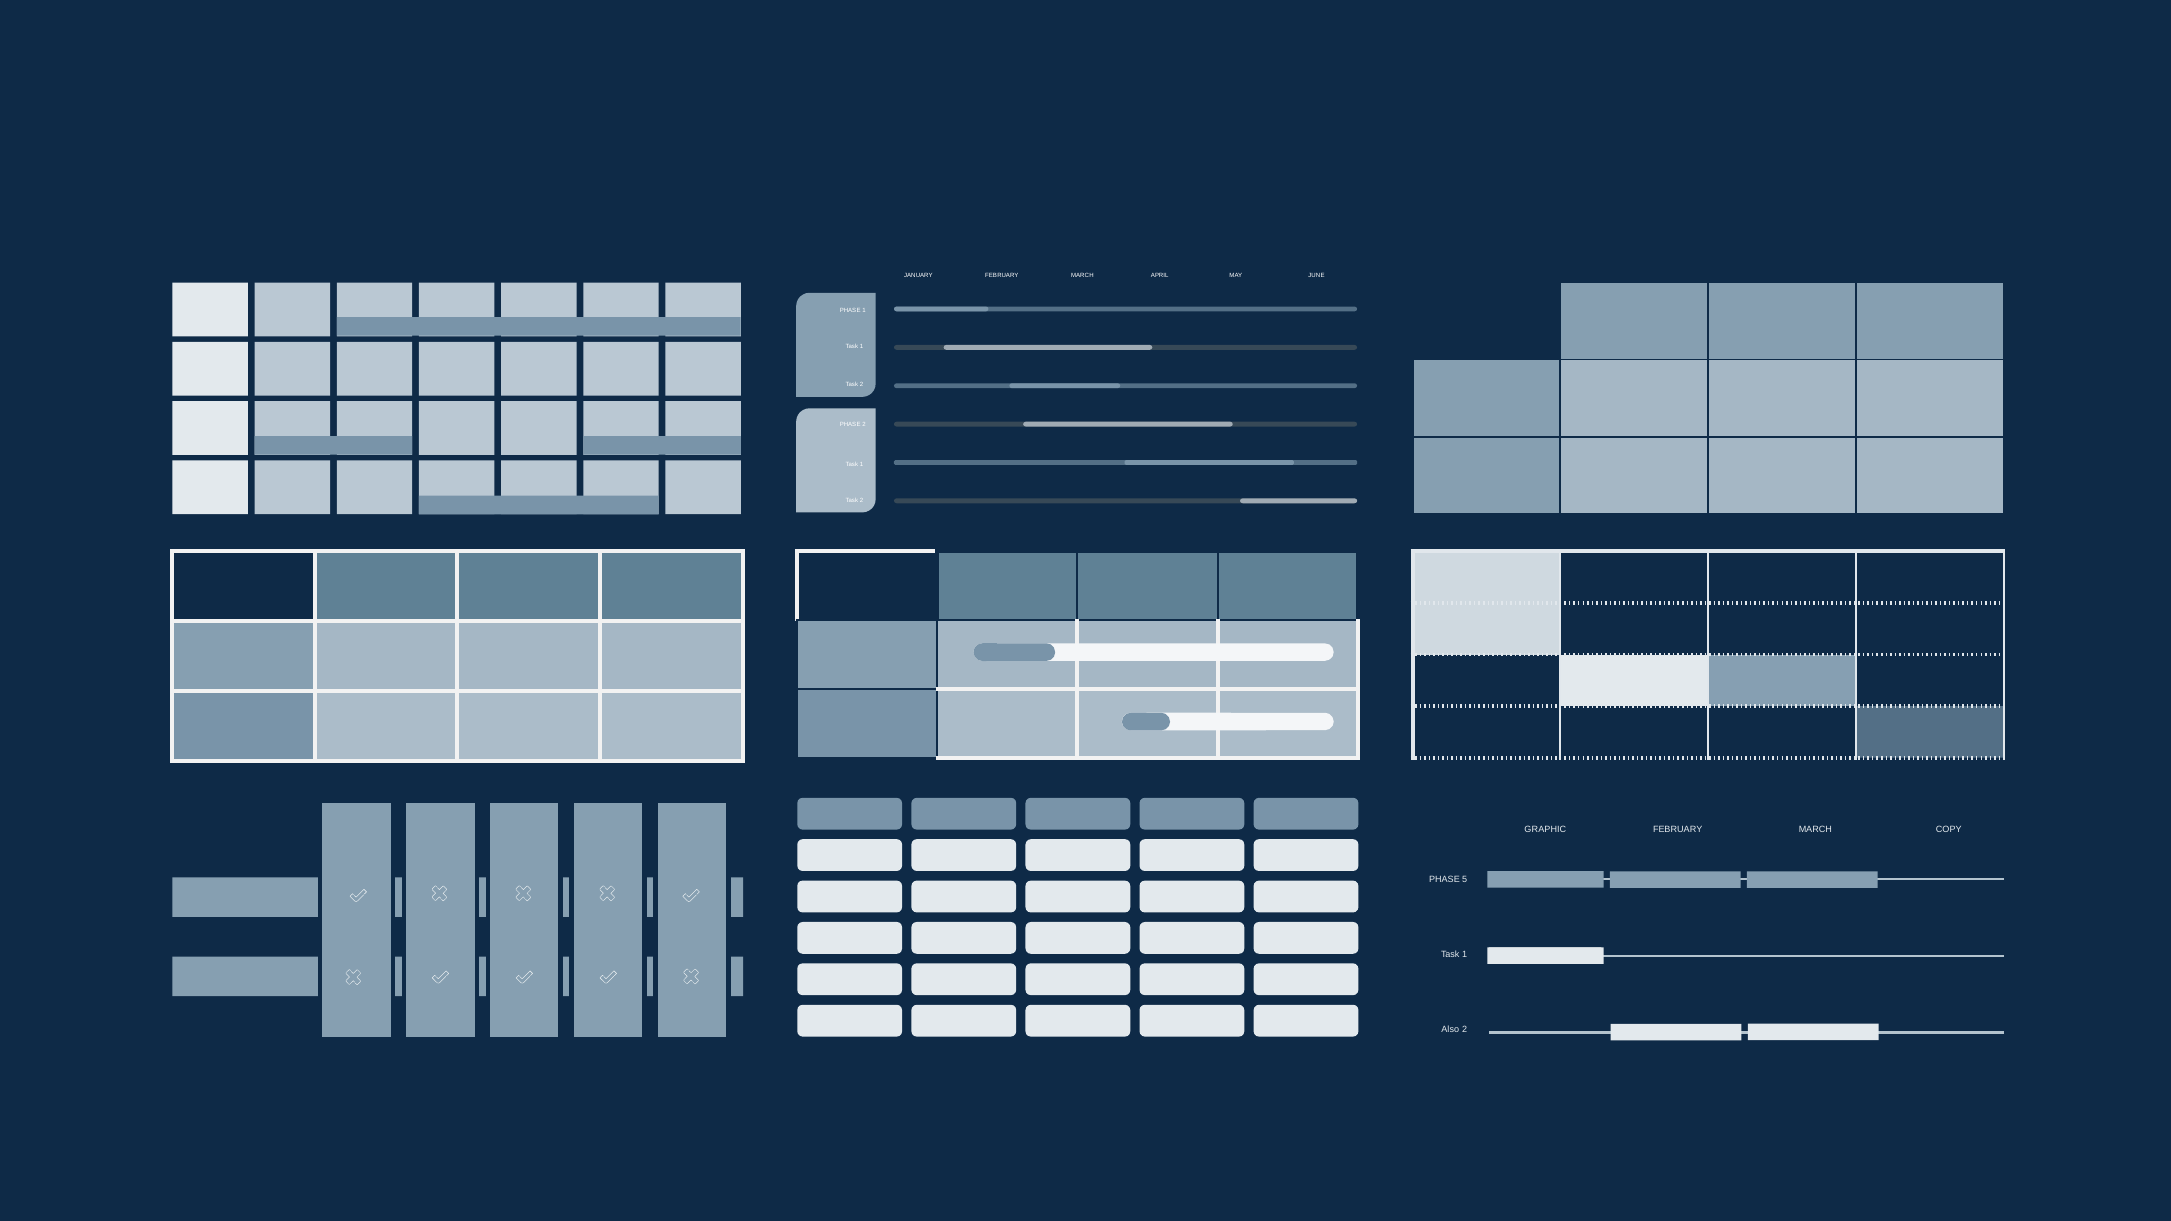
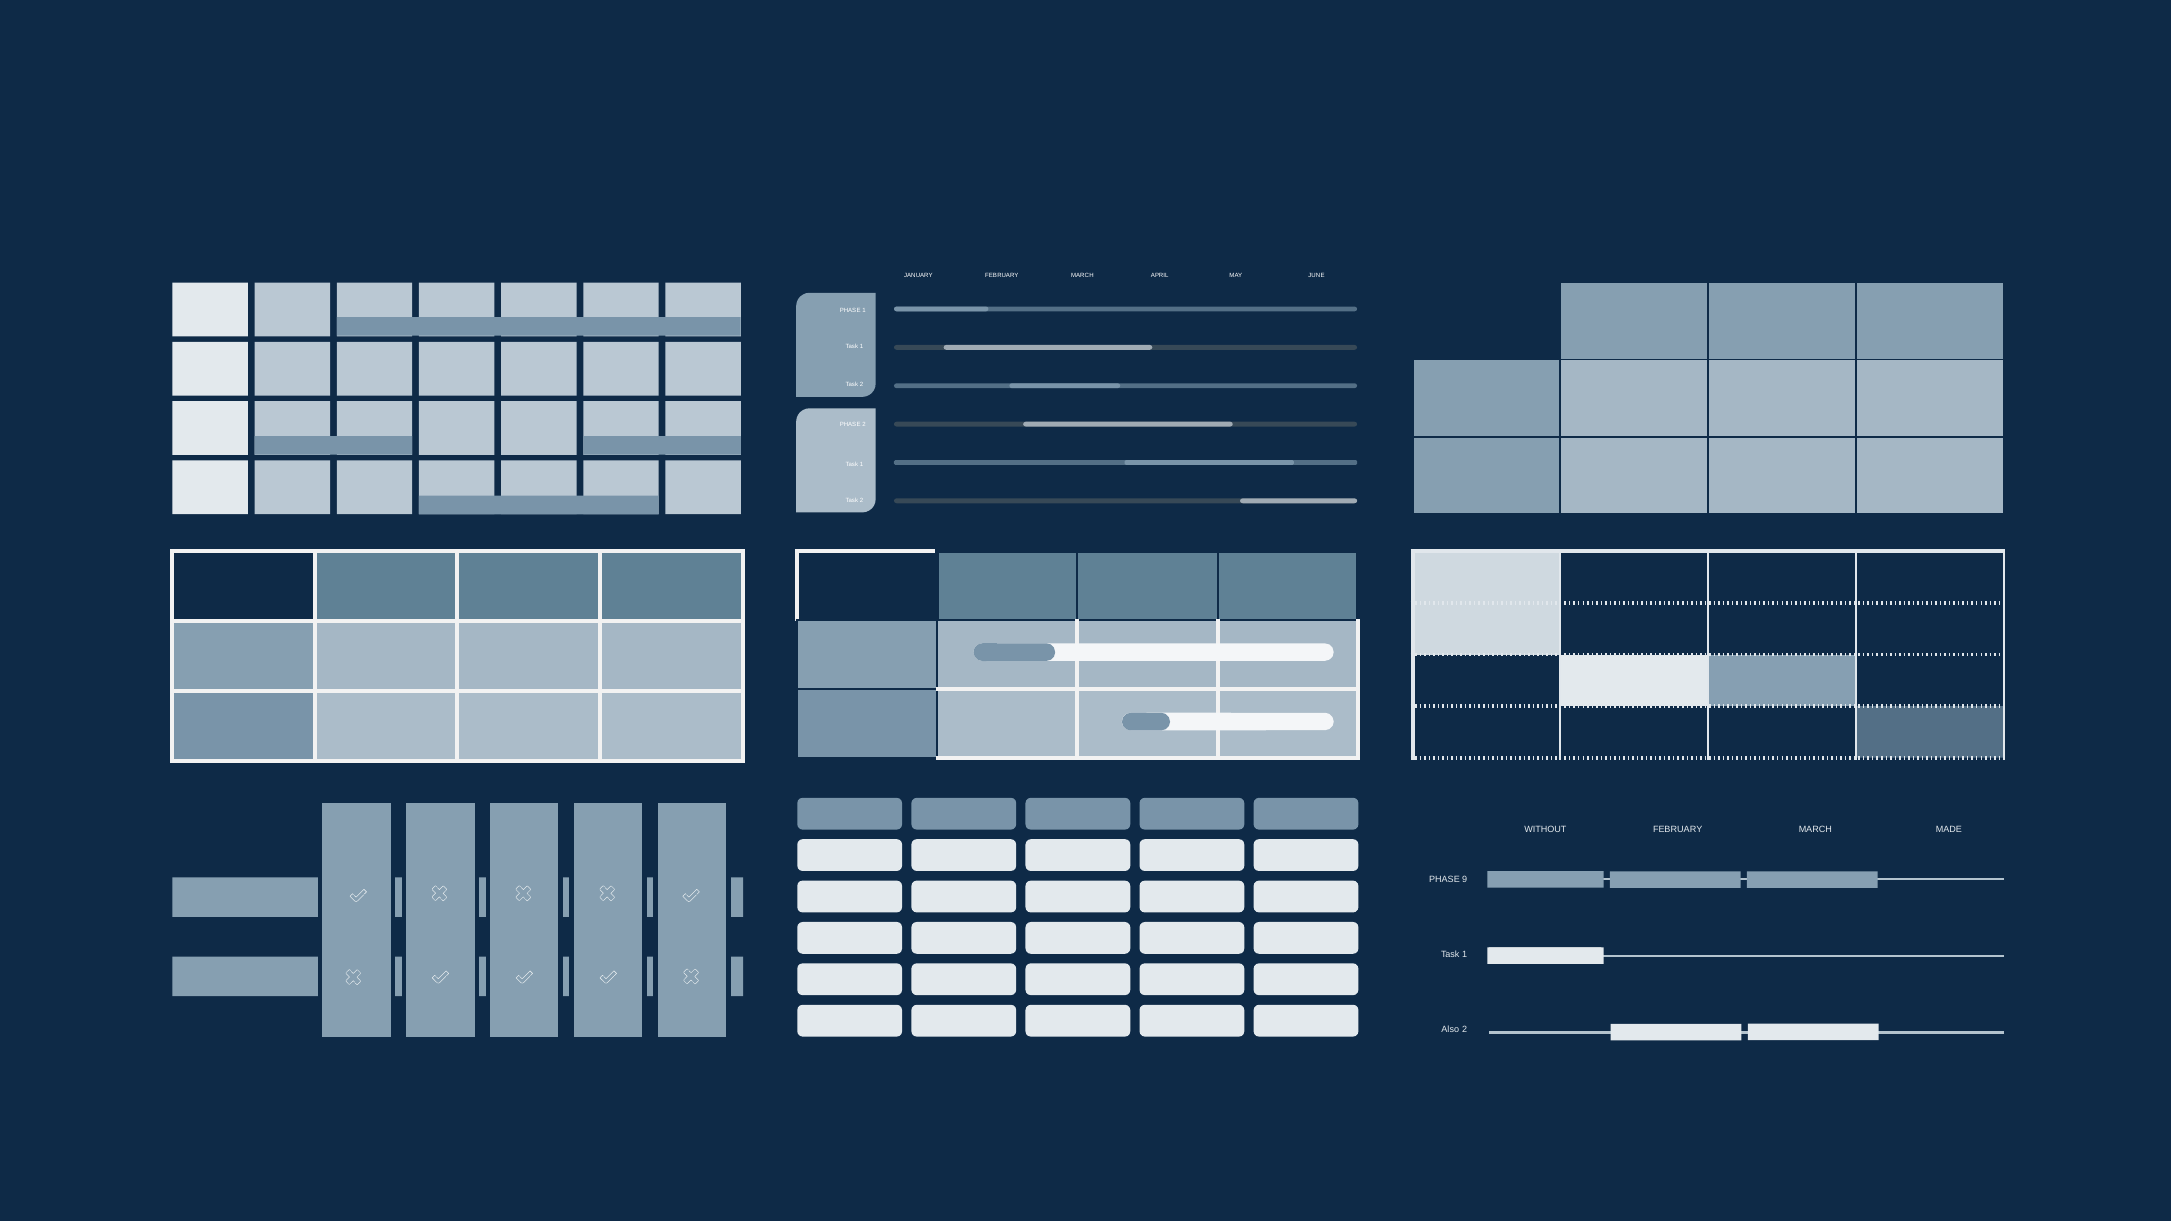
GRAPHIC: GRAPHIC -> WITHOUT
COPY: COPY -> MADE
5: 5 -> 9
